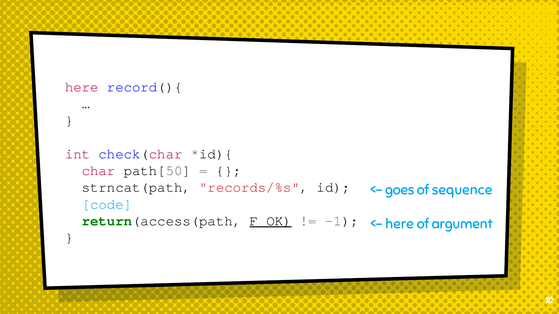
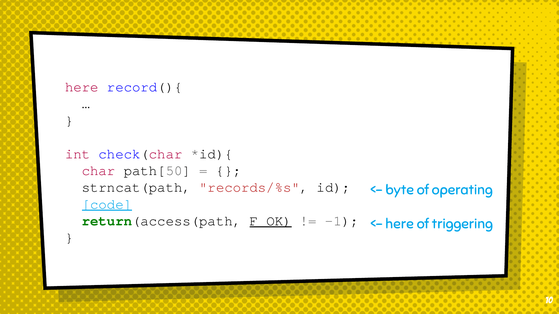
goes: goes -> byte
sequence: sequence -> operating
code underline: none -> present
argument: argument -> triggering
